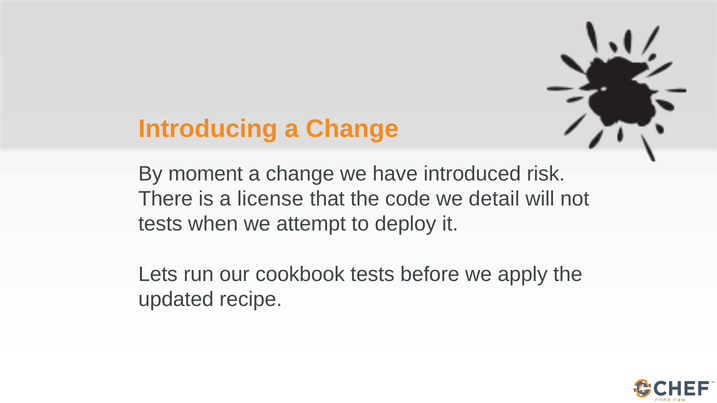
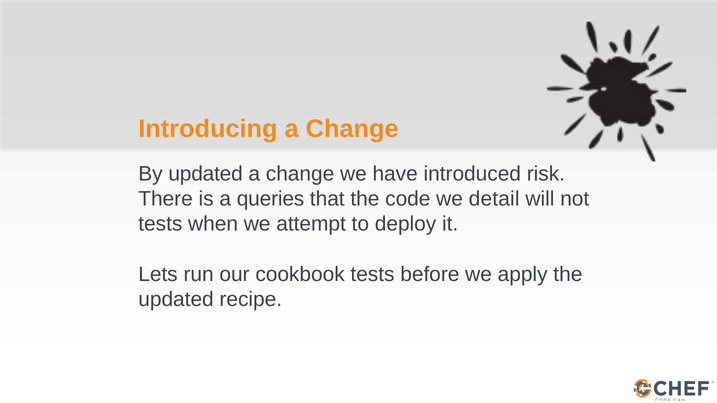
By moment: moment -> updated
license: license -> queries
